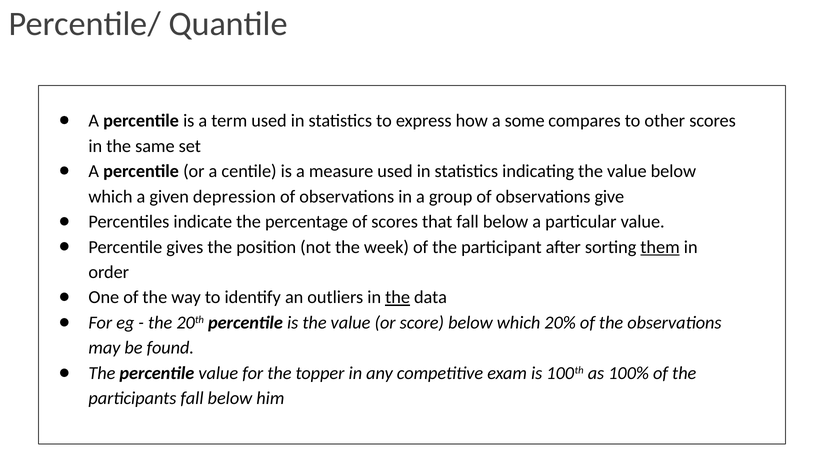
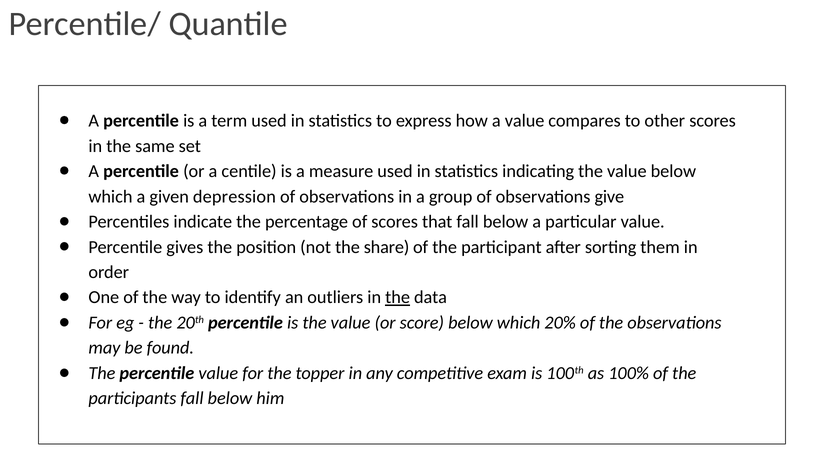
a some: some -> value
week: week -> share
them underline: present -> none
